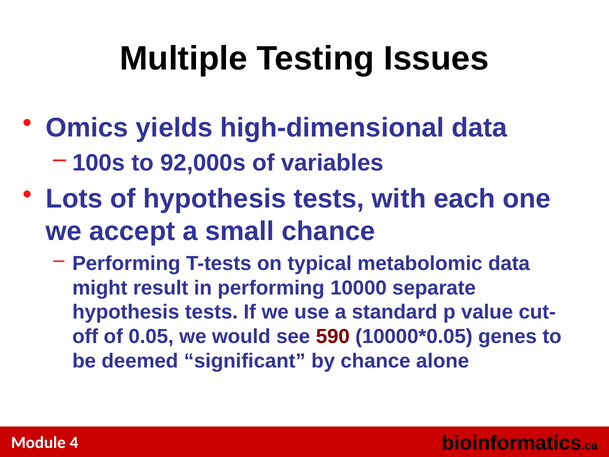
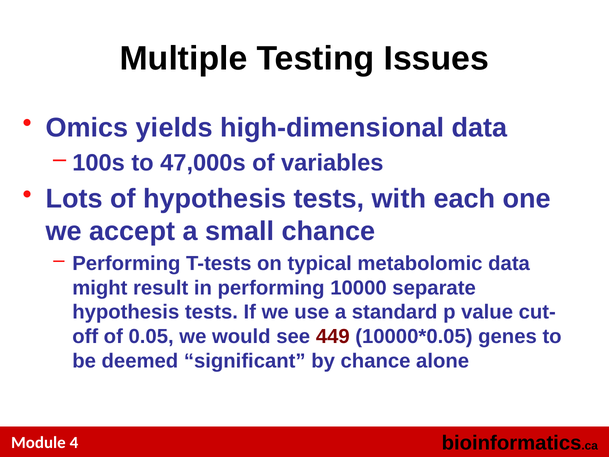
92,000s: 92,000s -> 47,000s
590: 590 -> 449
